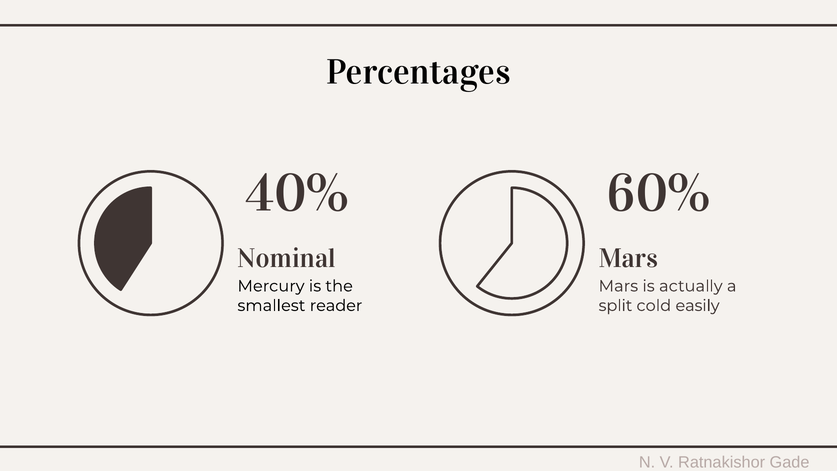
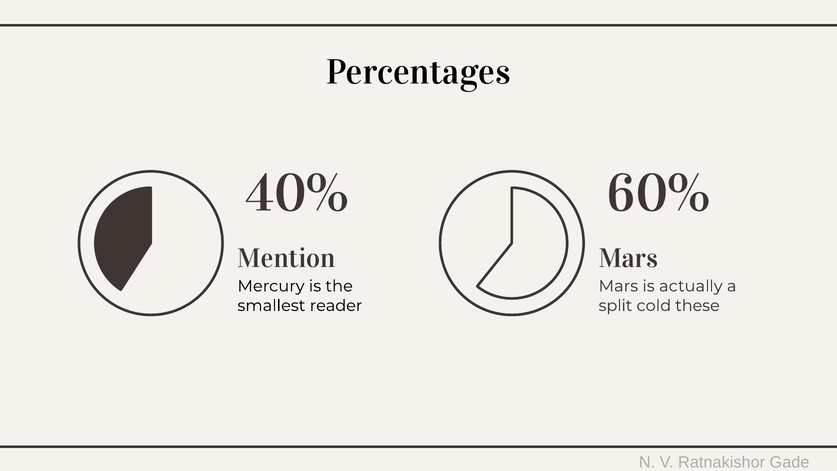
Nominal: Nominal -> Mention
easily: easily -> these
